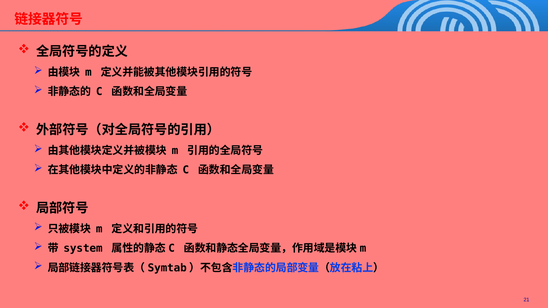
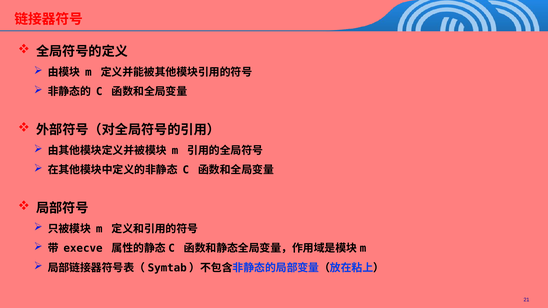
system: system -> execve
